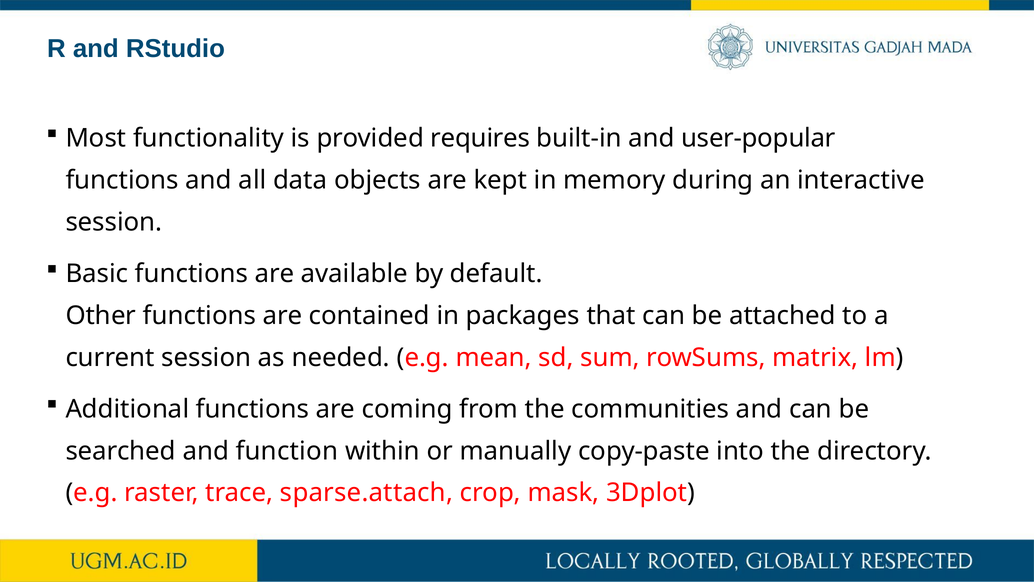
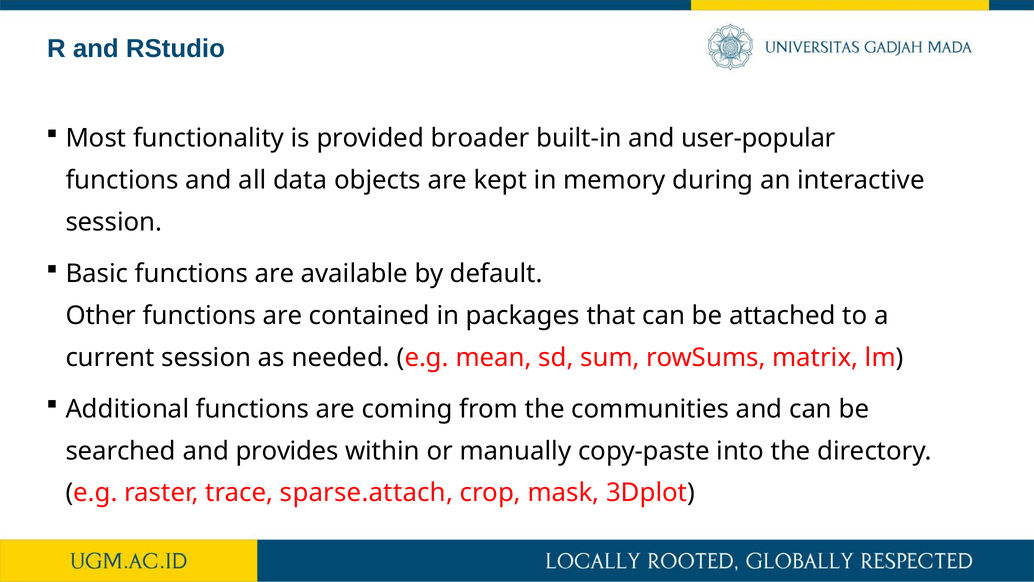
requires: requires -> broader
function: function -> provides
